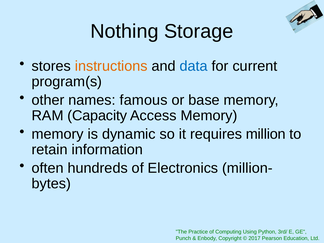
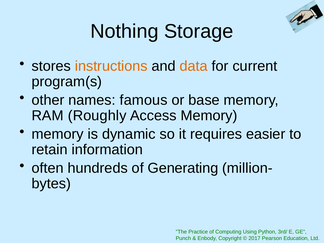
data colour: blue -> orange
Capacity: Capacity -> Roughly
million: million -> easier
Electronics: Electronics -> Generating
